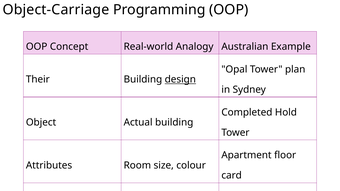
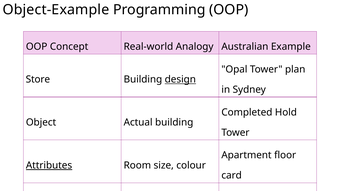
Object-Carriage: Object-Carriage -> Object-Example
Their: Their -> Store
Attributes underline: none -> present
